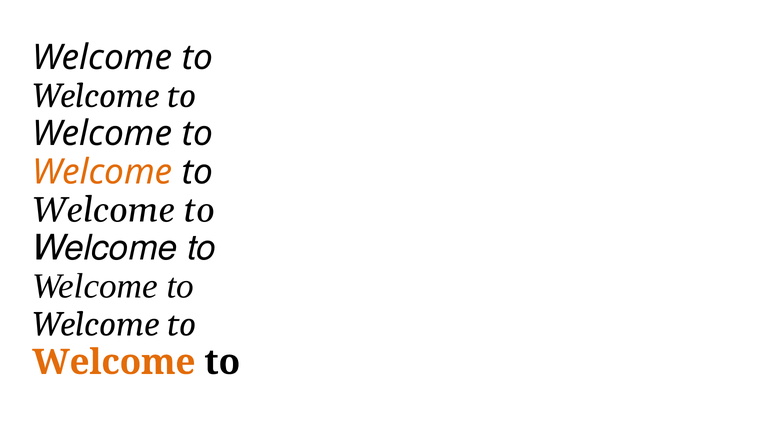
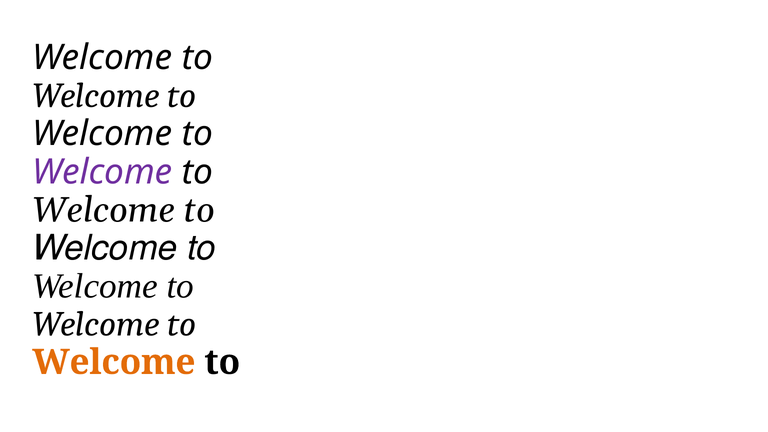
Welcome at (102, 172) colour: orange -> purple
